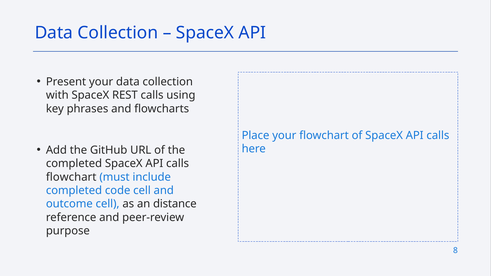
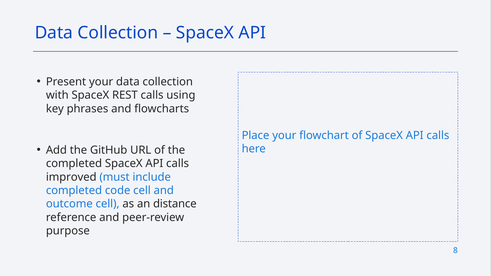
flowchart at (71, 177): flowchart -> improved
